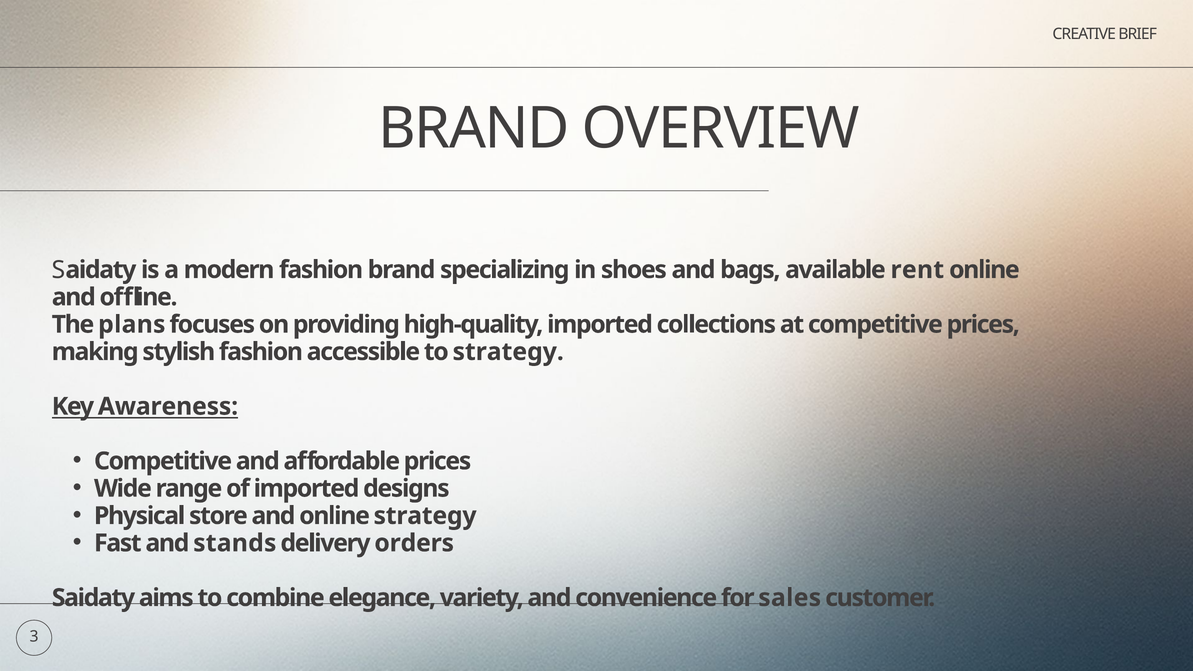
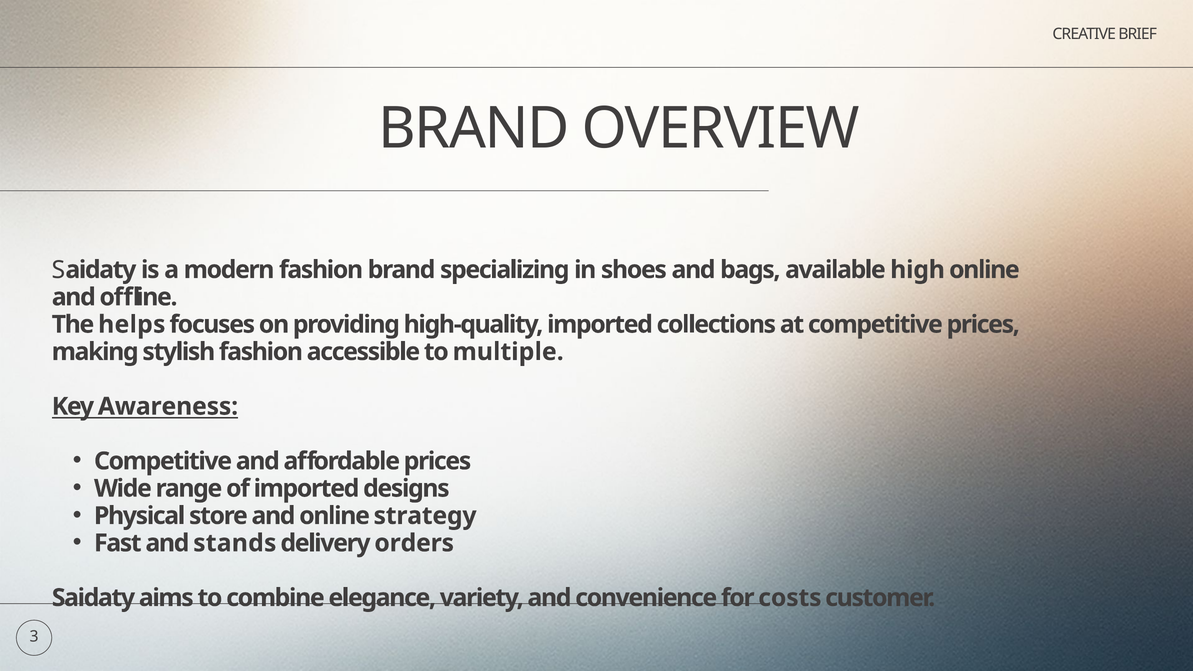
rent: rent -> high
plans: plans -> helps
to strategy: strategy -> multiple
sales: sales -> costs
